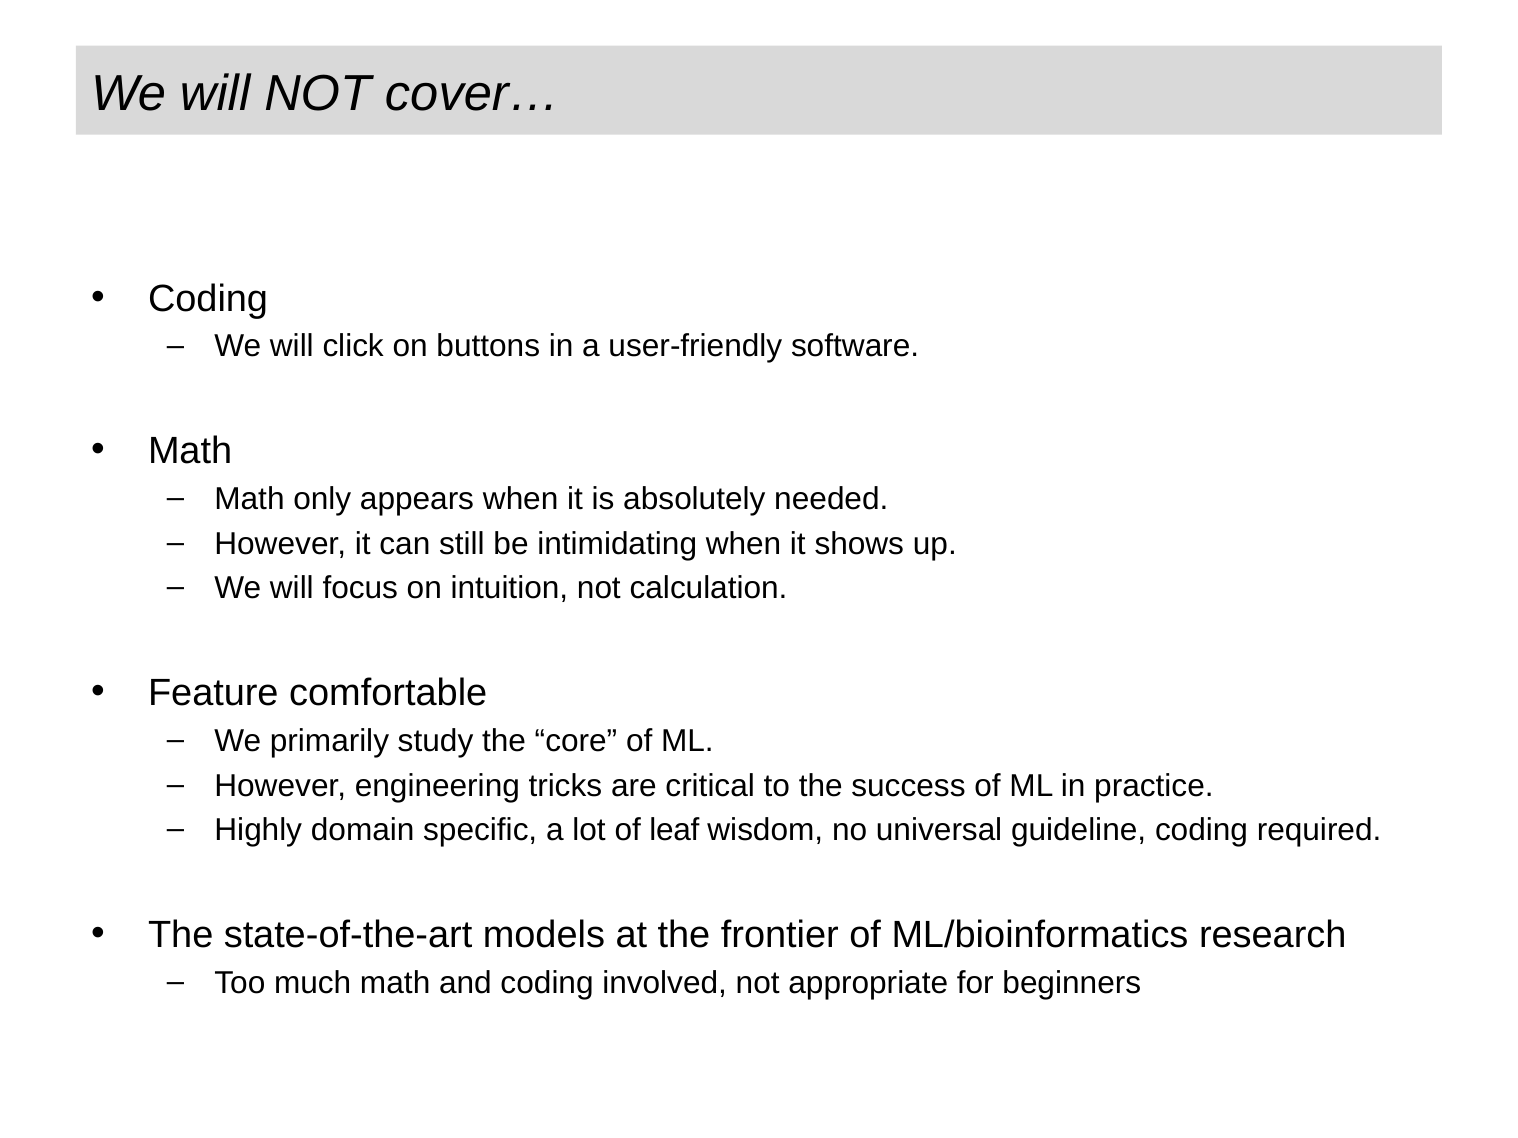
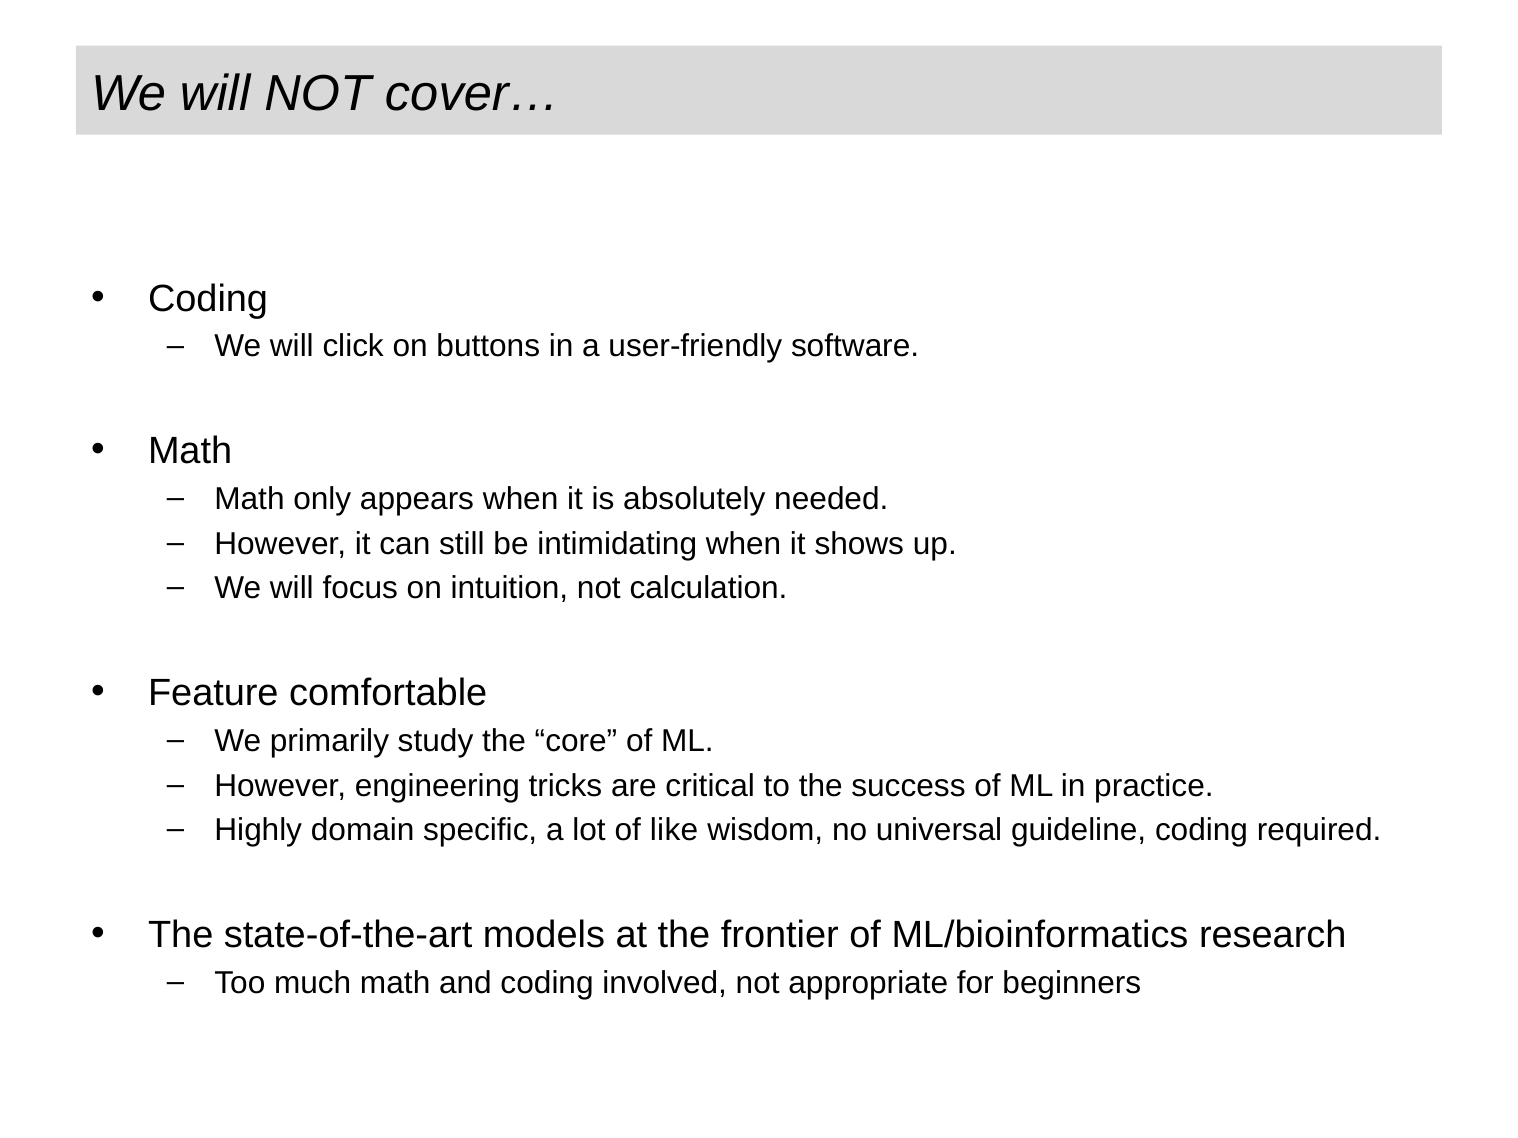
leaf: leaf -> like
